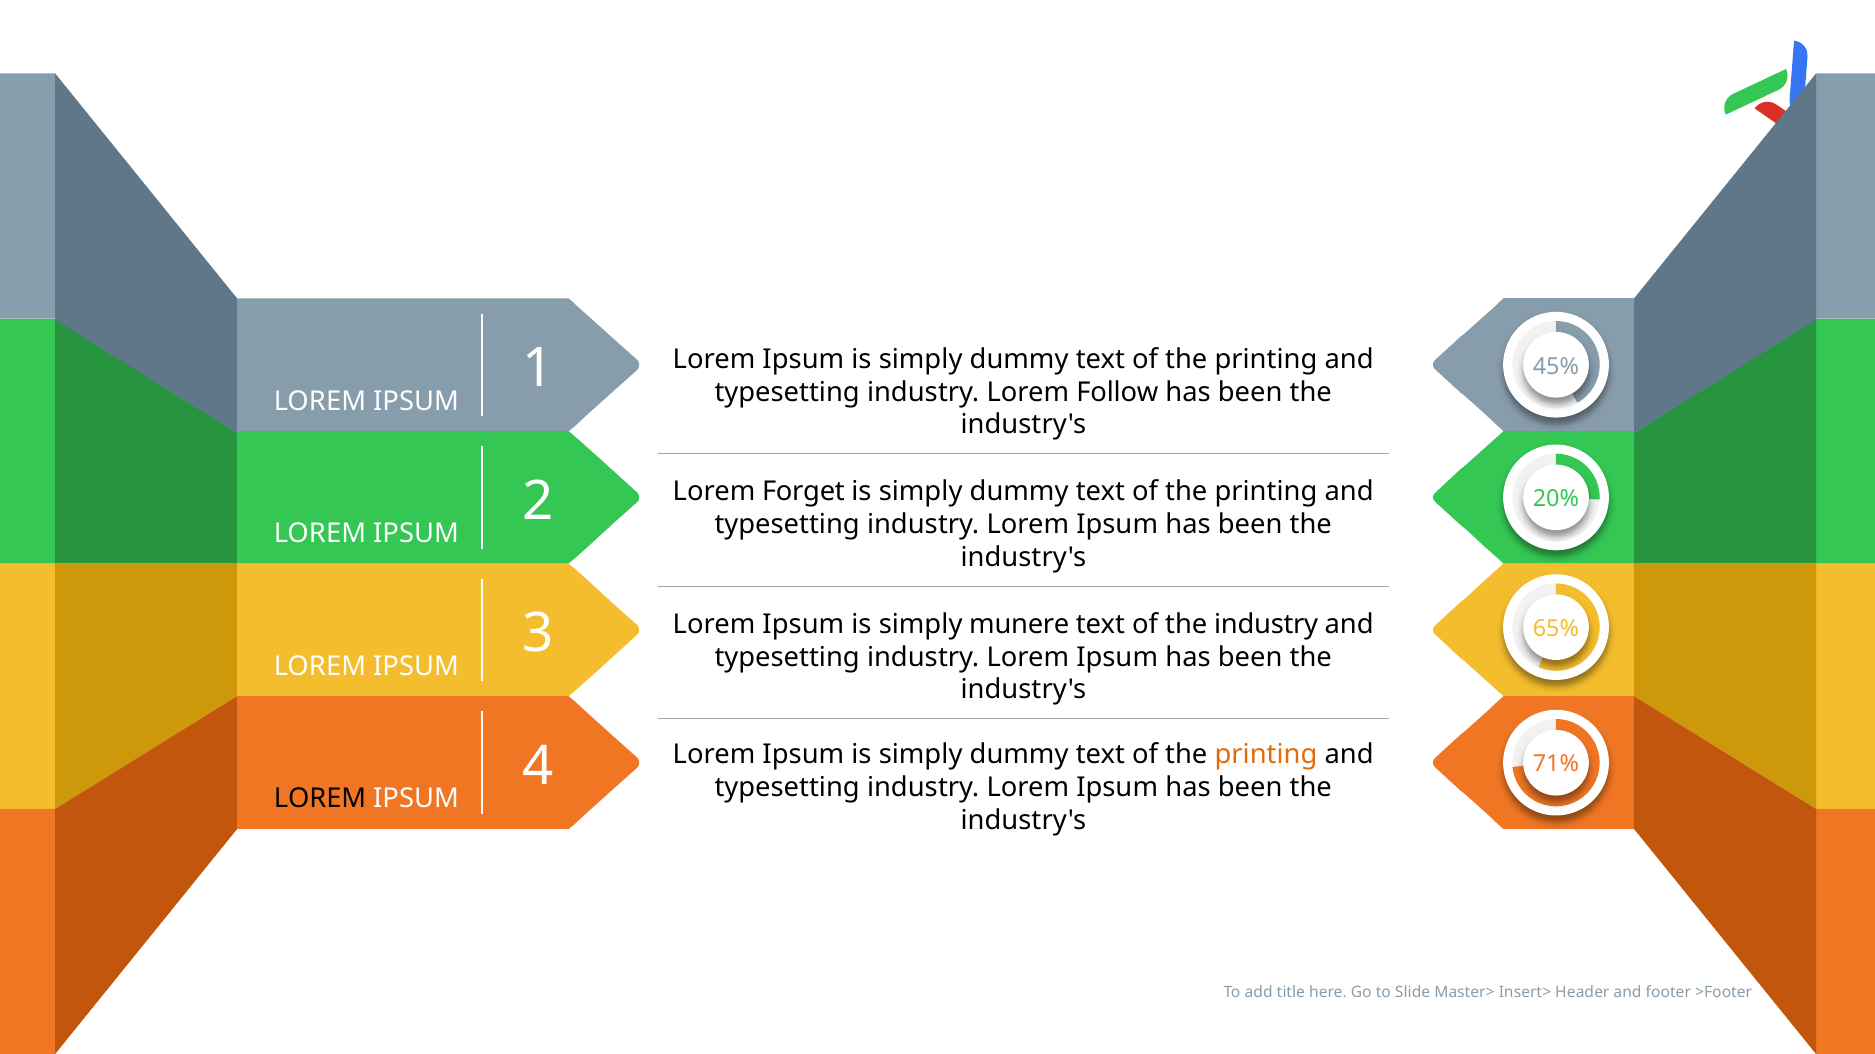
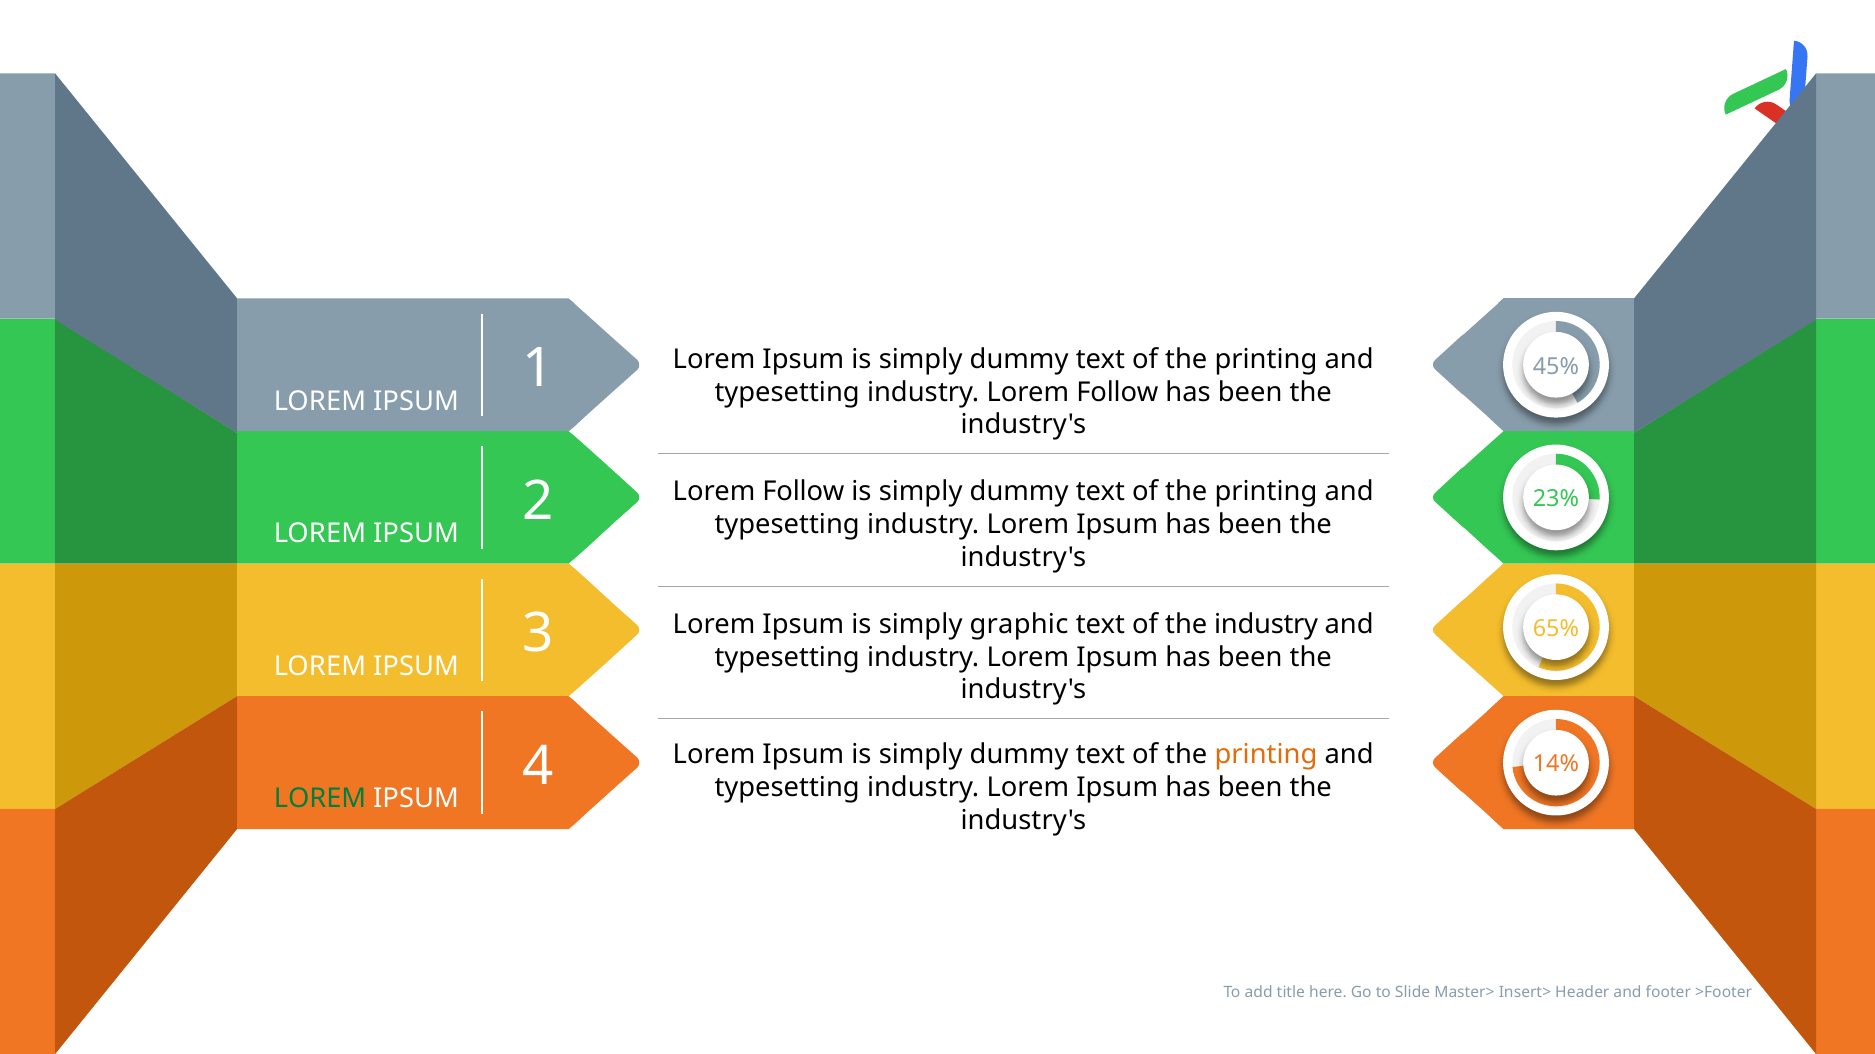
Forget at (803, 492): Forget -> Follow
20%: 20% -> 23%
munere: munere -> graphic
71%: 71% -> 14%
LOREM at (320, 799) colour: black -> green
